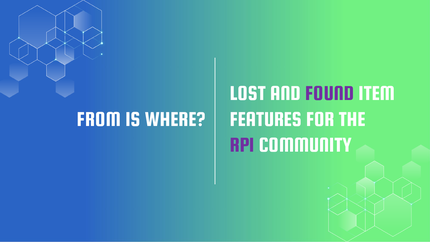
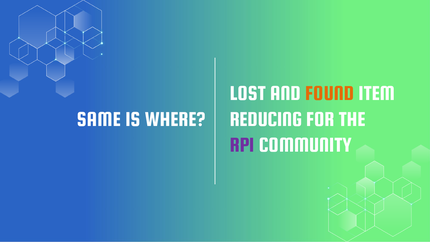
FOUND colour: purple -> orange
FROM: FROM -> SAME
FEATURES: FEATURES -> REDUCING
